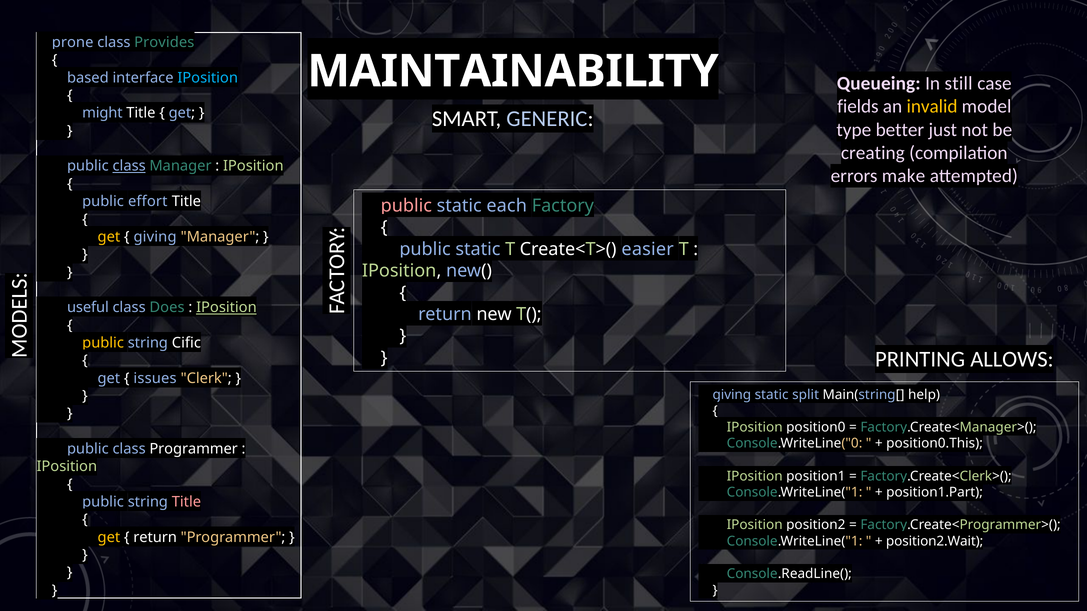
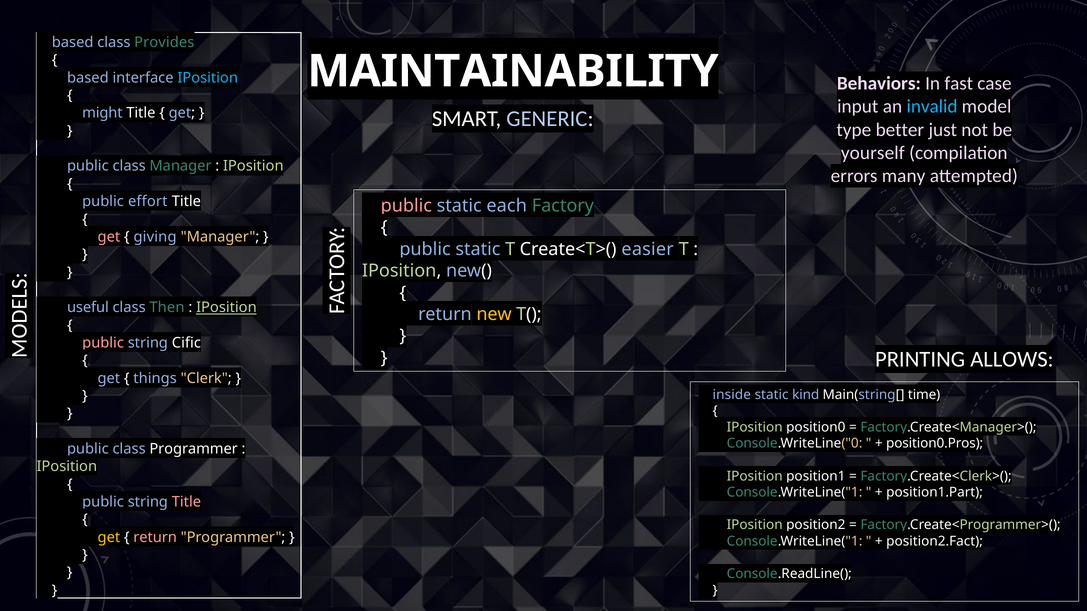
prone at (73, 42): prone -> based
Queueing: Queueing -> Behaviors
still: still -> fast
fields: fields -> input
invalid colour: yellow -> light blue
creating: creating -> yourself
class at (129, 166) underline: present -> none
make: make -> many
get at (109, 237) colour: yellow -> pink
Does: Does -> Then
new colour: white -> yellow
public at (103, 343) colour: yellow -> pink
issues: issues -> things
giving at (732, 395): giving -> inside
split: split -> kind
help: help -> time
position0.This: position0.This -> position0.Pros
return at (155, 538) colour: white -> pink
position2.Wait: position2.Wait -> position2.Fact
